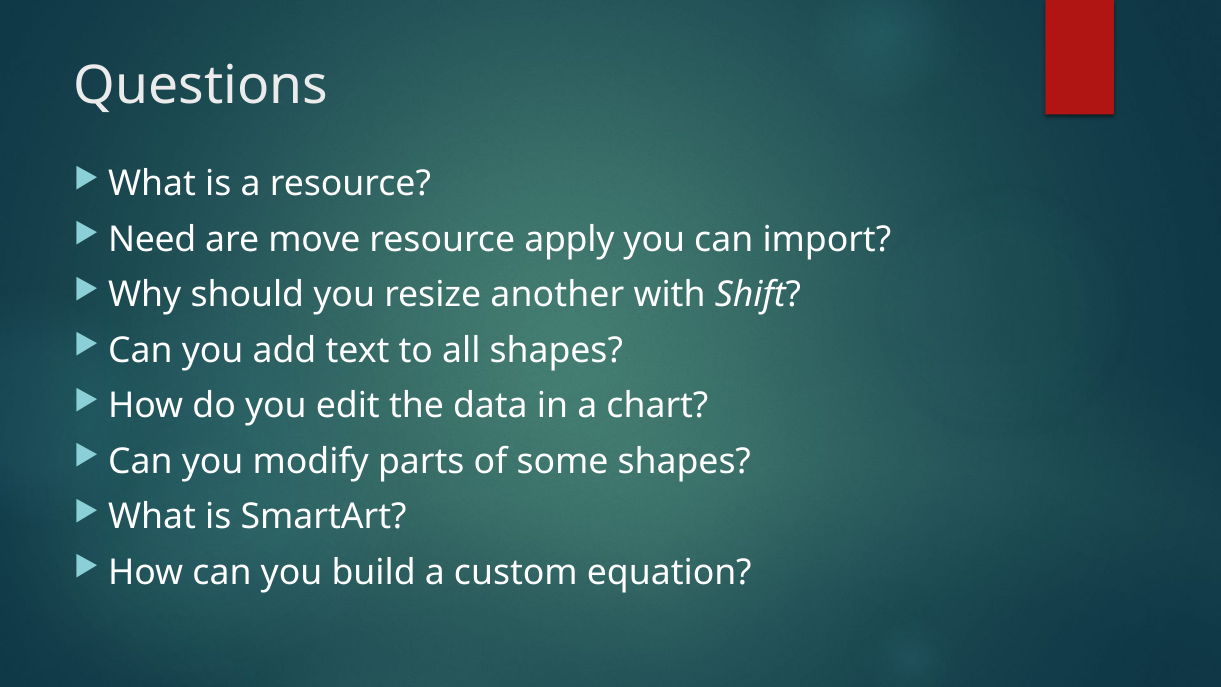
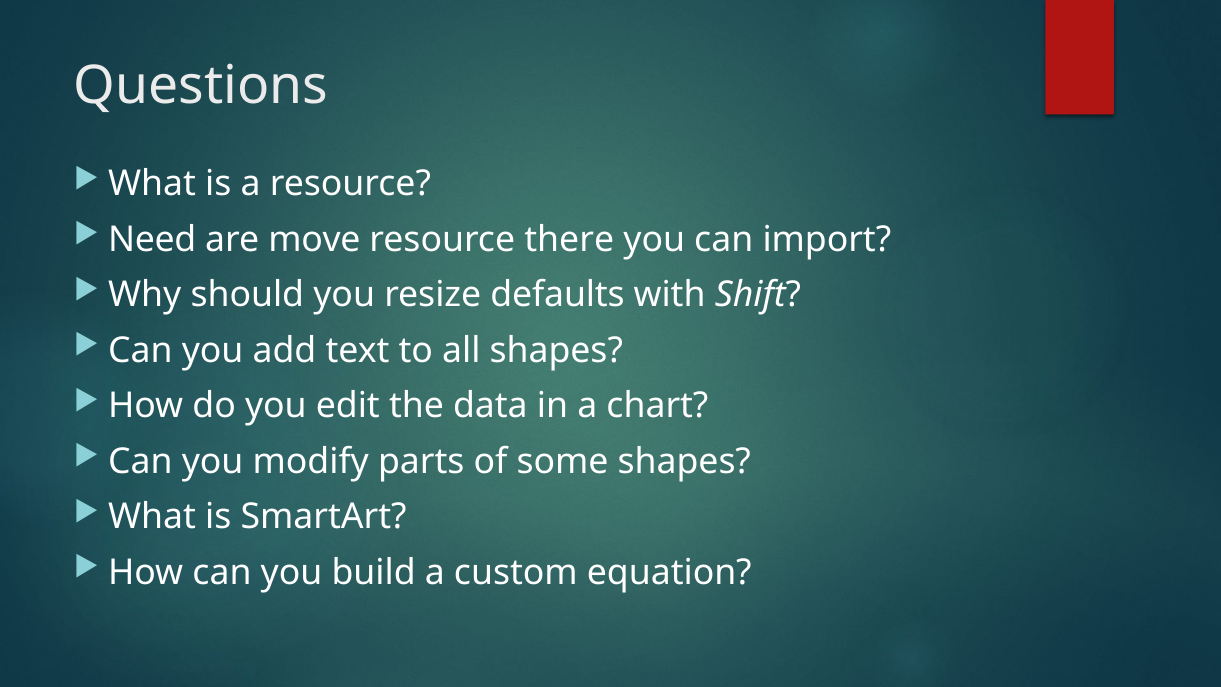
apply: apply -> there
another: another -> defaults
